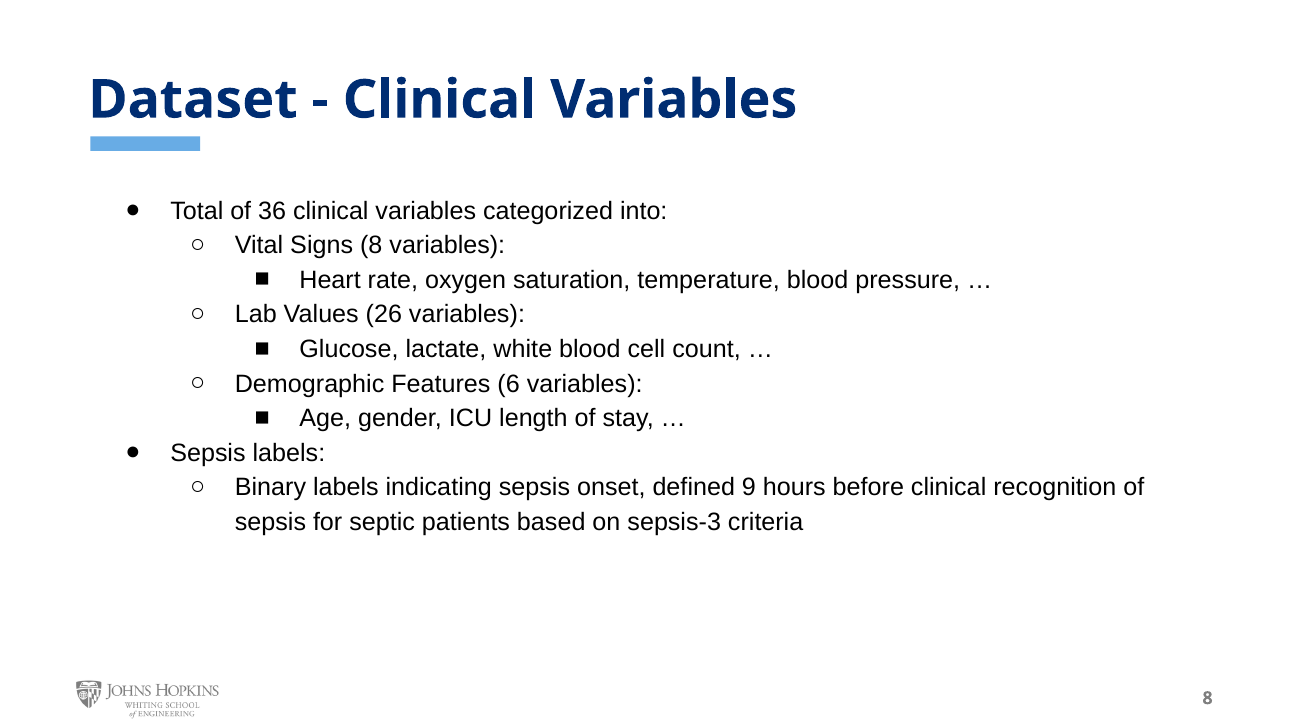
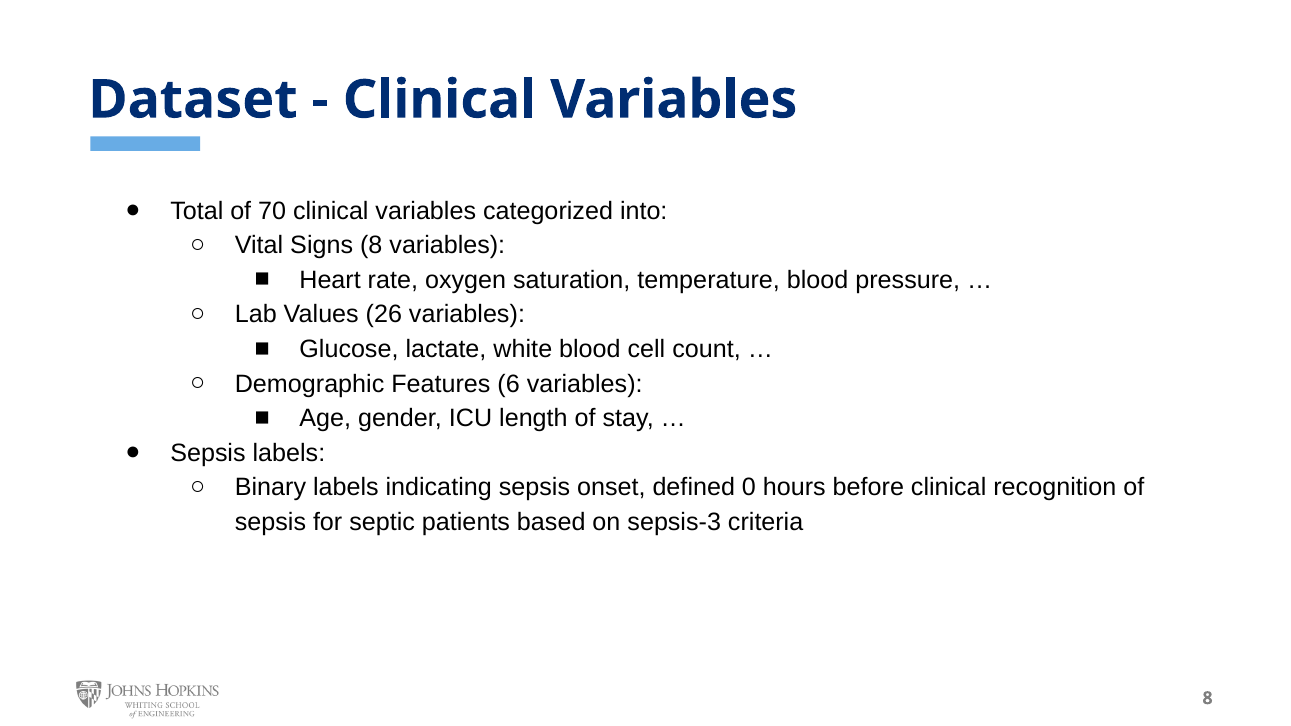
36: 36 -> 70
9: 9 -> 0
